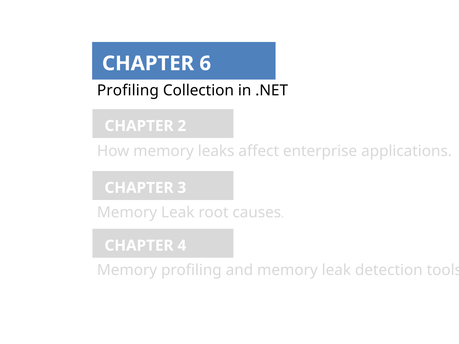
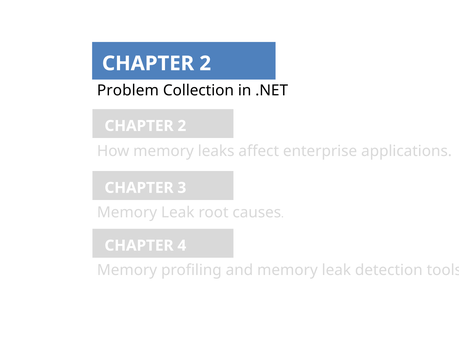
6 at (205, 63): 6 -> 2
Profiling at (128, 91): Profiling -> Problem
